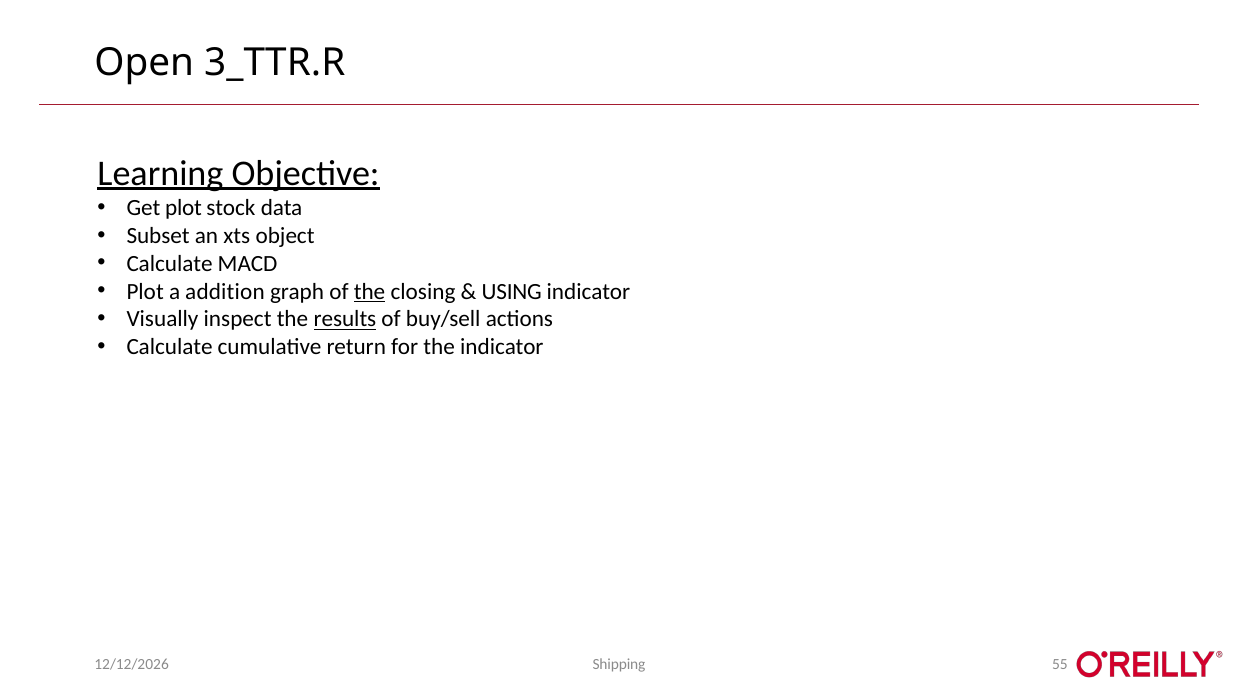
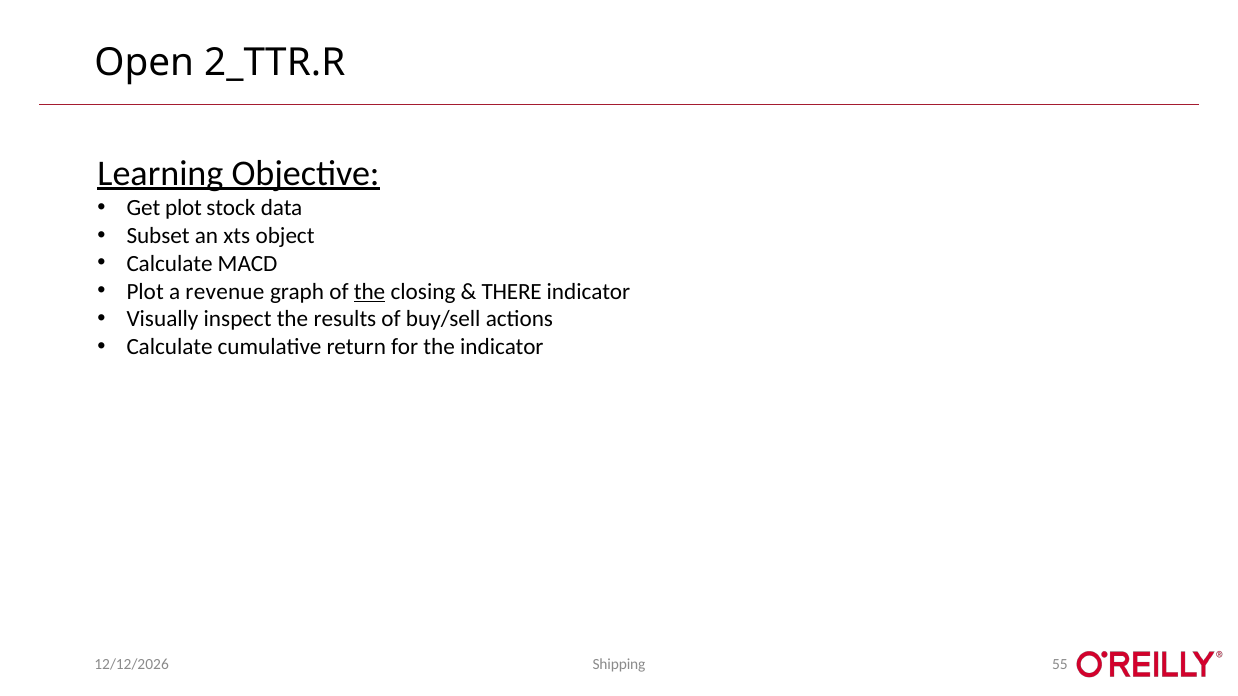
3_TTR.R: 3_TTR.R -> 2_TTR.R
addition: addition -> revenue
USING: USING -> THERE
results underline: present -> none
